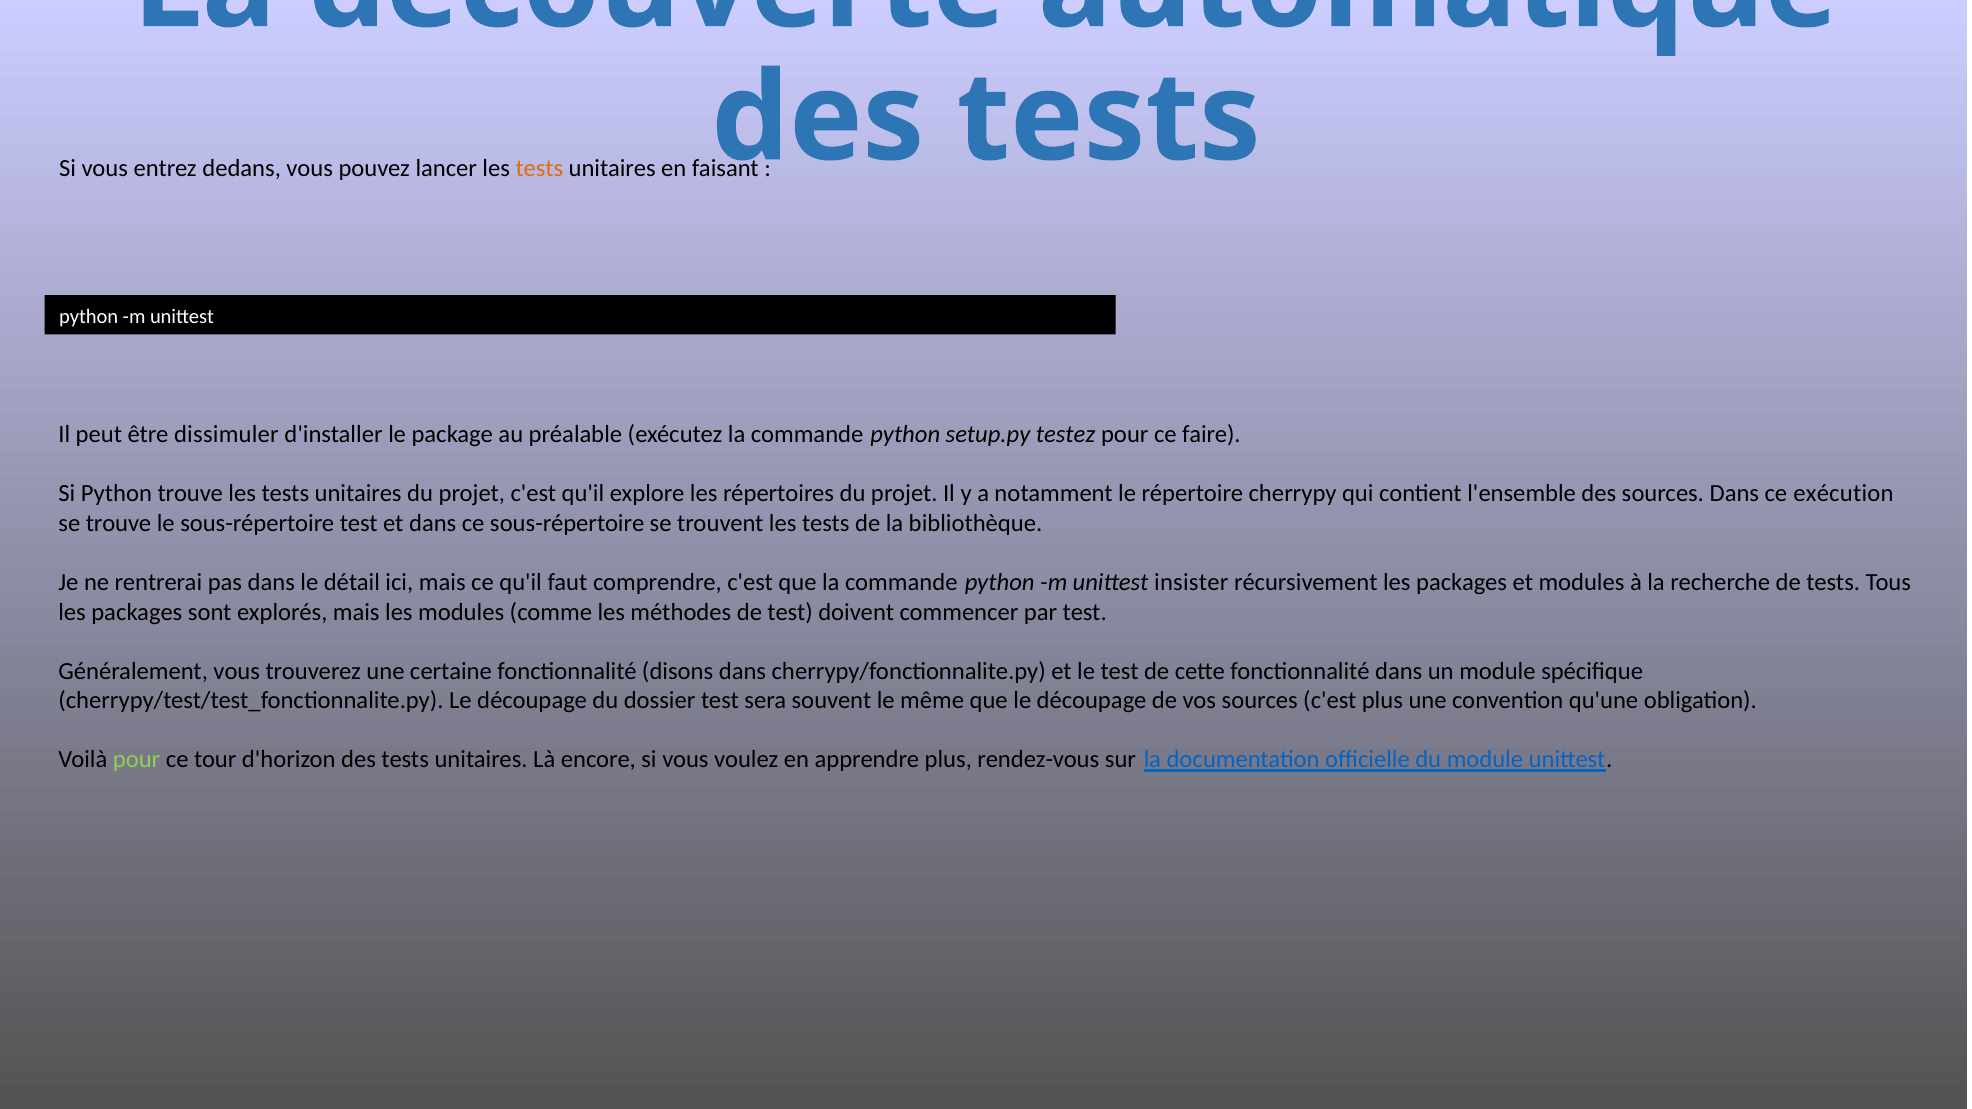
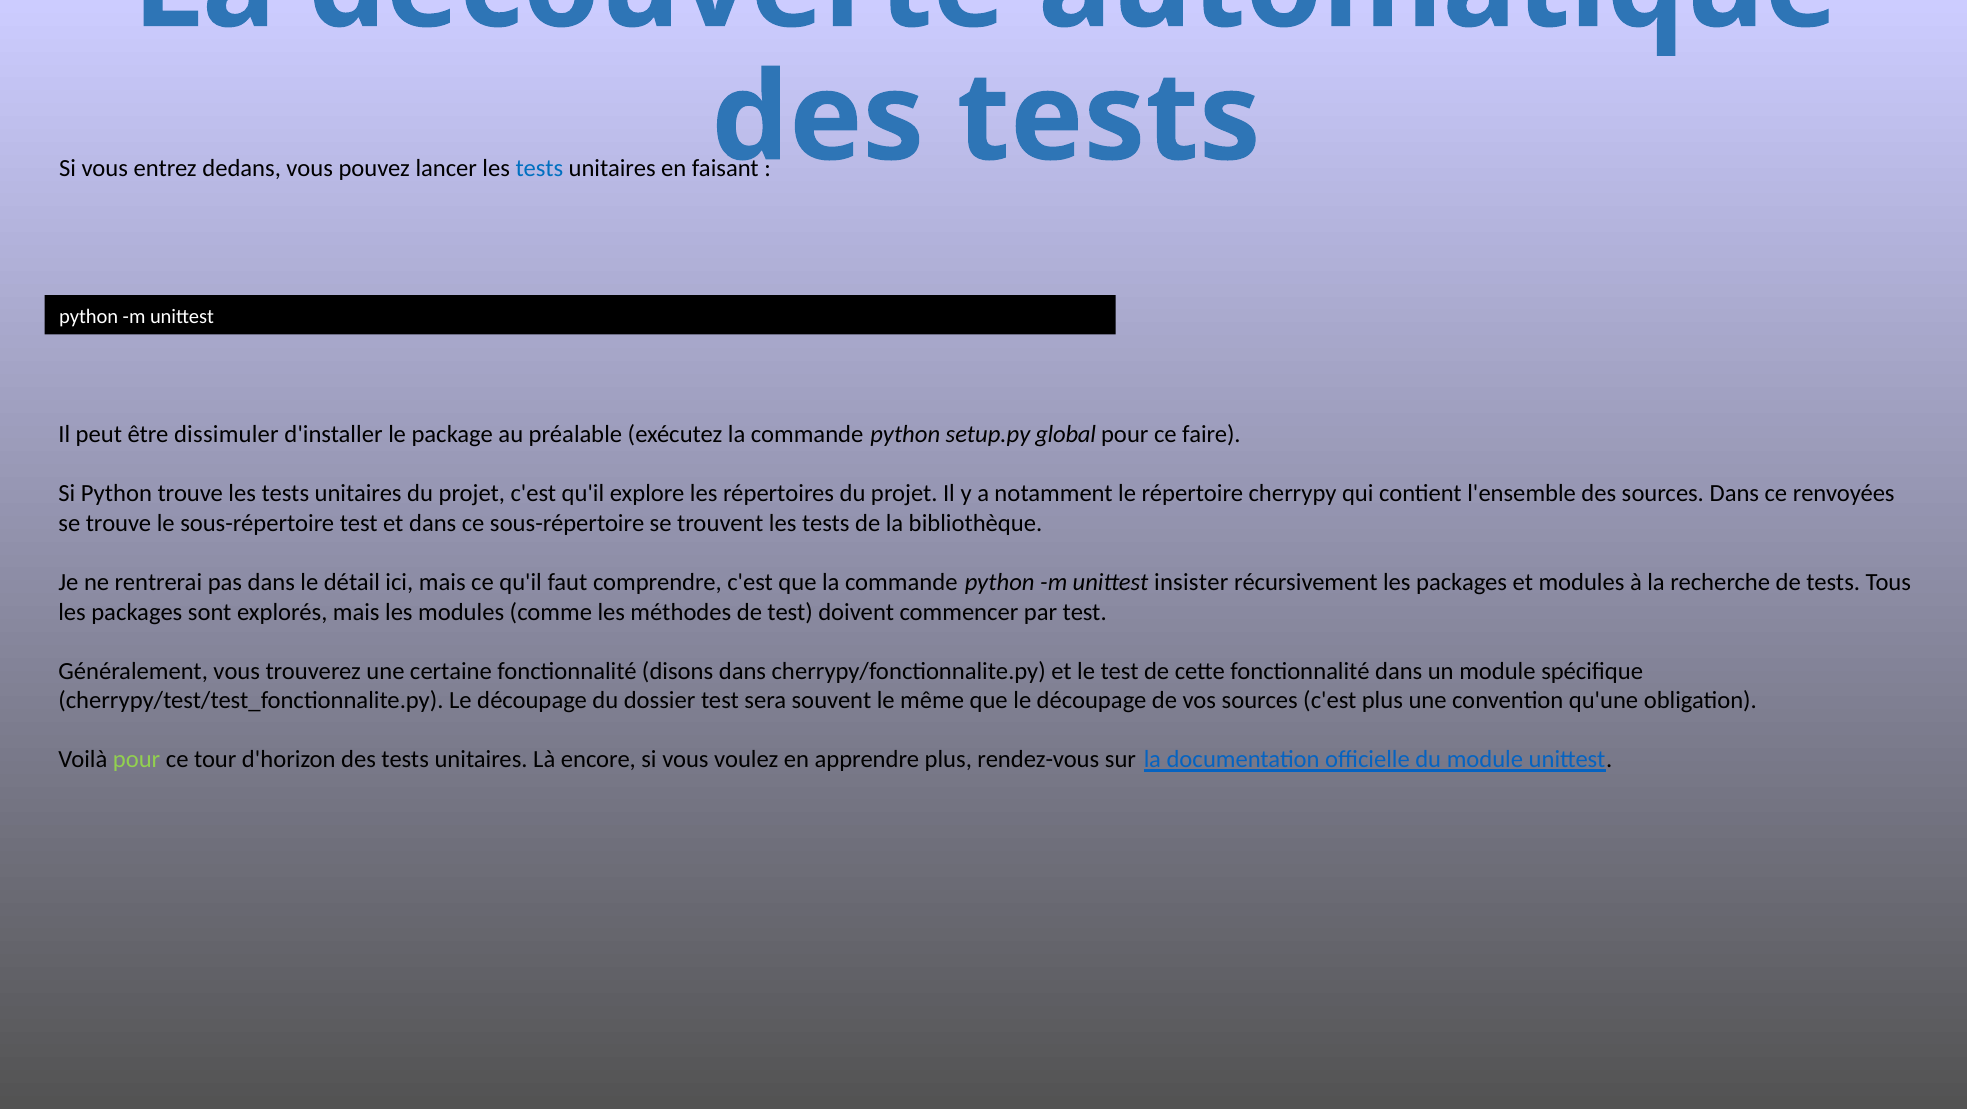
tests at (539, 168) colour: orange -> blue
testez: testez -> global
exécution: exécution -> renvoyées
